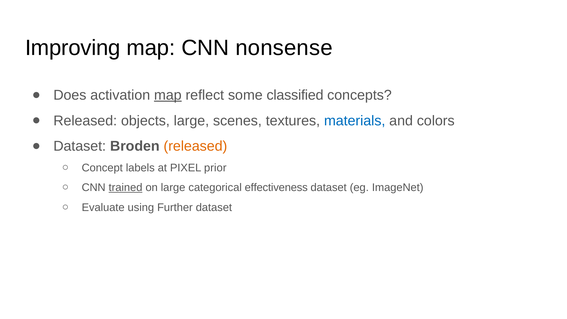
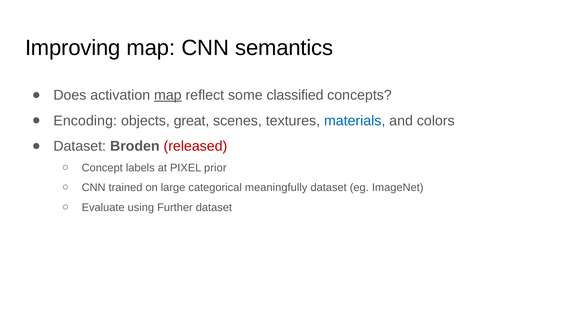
nonsense: nonsense -> semantics
Released at (85, 121): Released -> Encoding
objects large: large -> great
released at (195, 146) colour: orange -> red
trained underline: present -> none
effectiveness: effectiveness -> meaningfully
